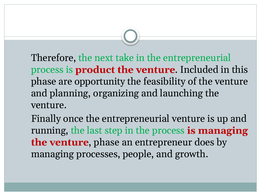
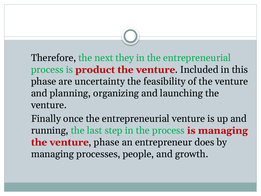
take: take -> they
opportunity: opportunity -> uncertainty
